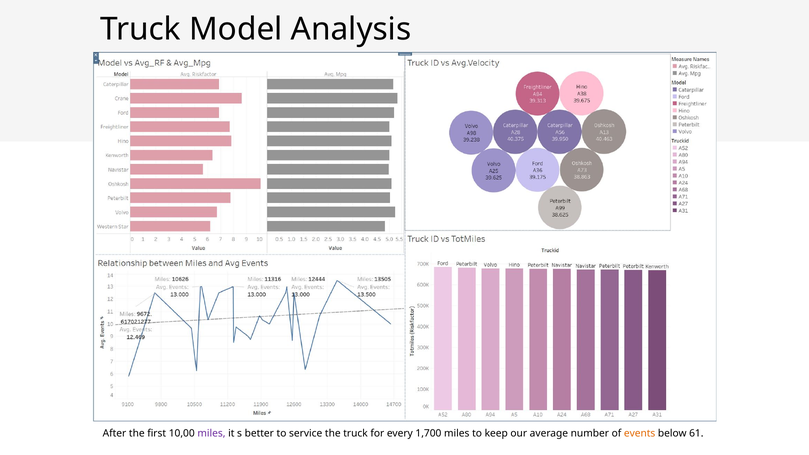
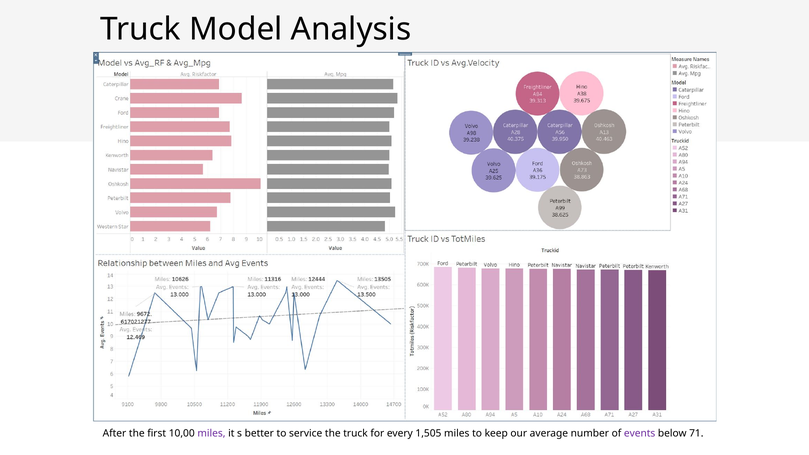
1,700: 1,700 -> 1,505
events colour: orange -> purple
61: 61 -> 71
